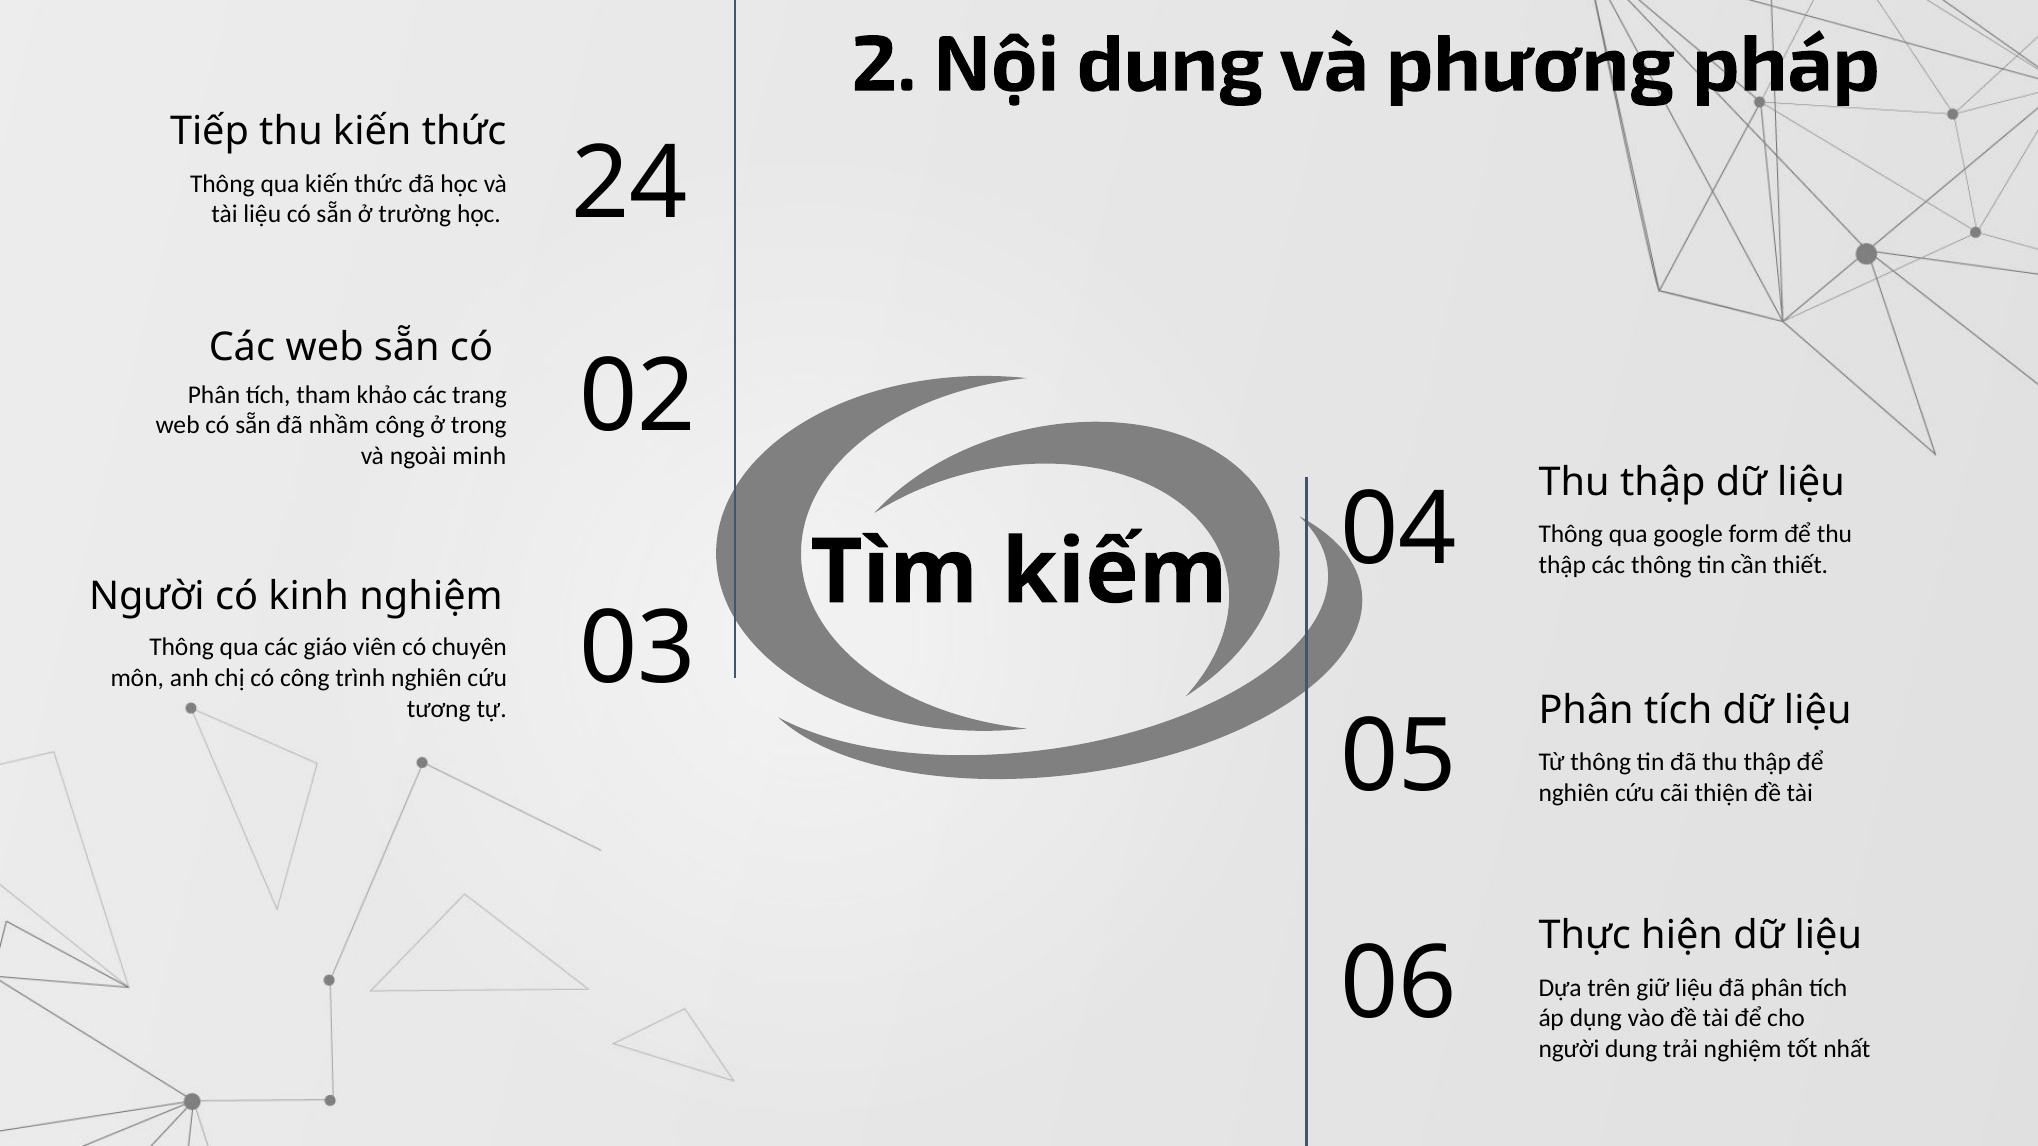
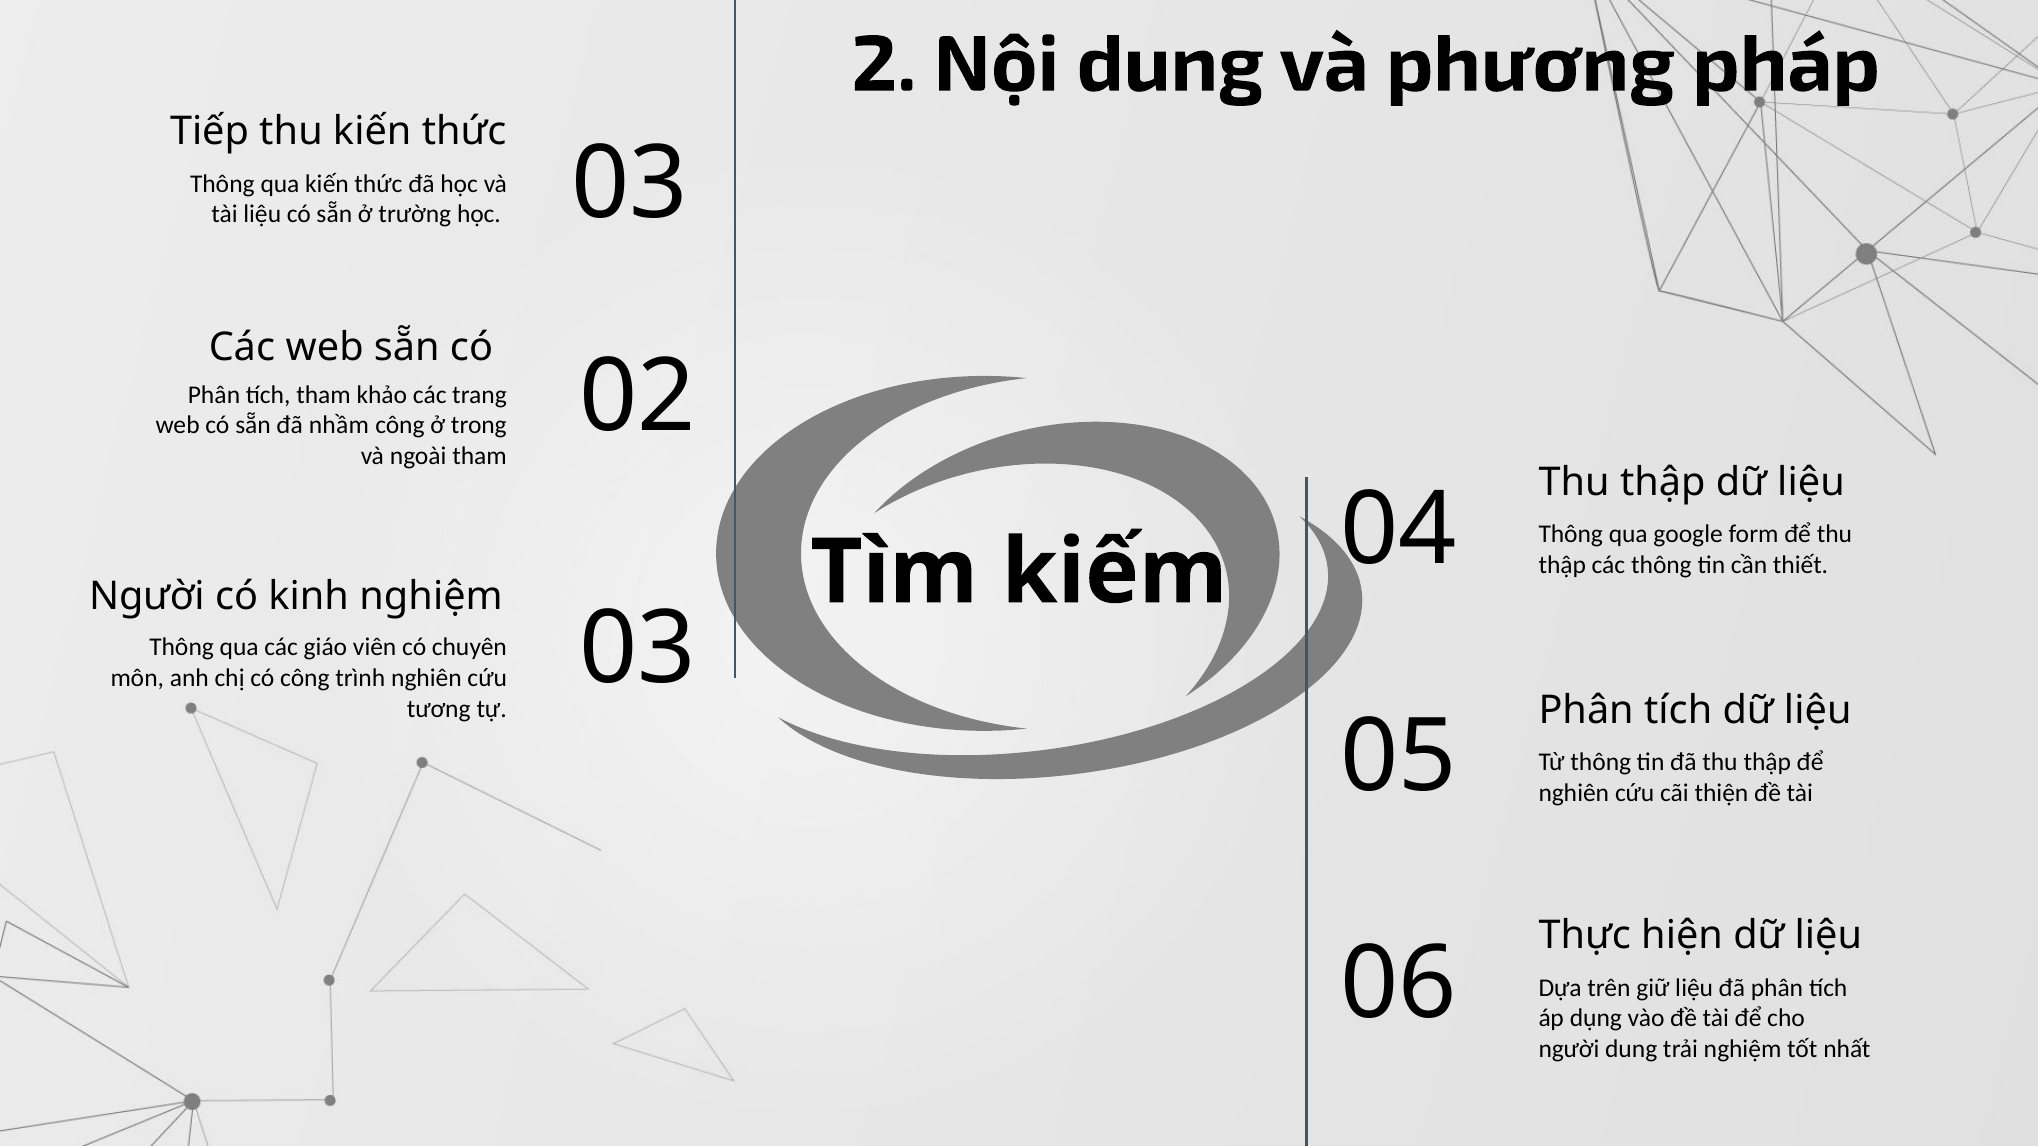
học 24: 24 -> 03
ngoài minh: minh -> tham
